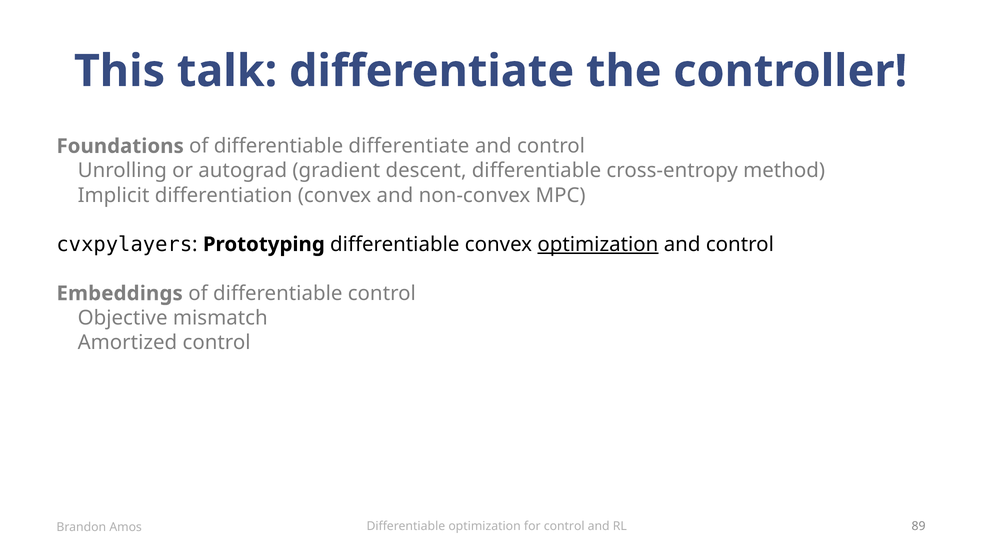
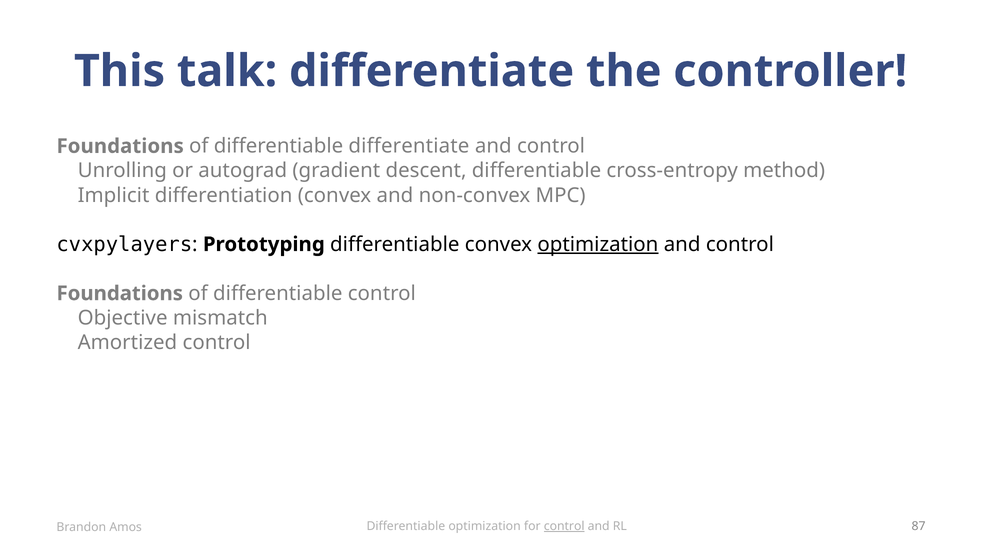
Embeddings at (120, 294): Embeddings -> Foundations
control at (564, 527) underline: none -> present
89: 89 -> 87
